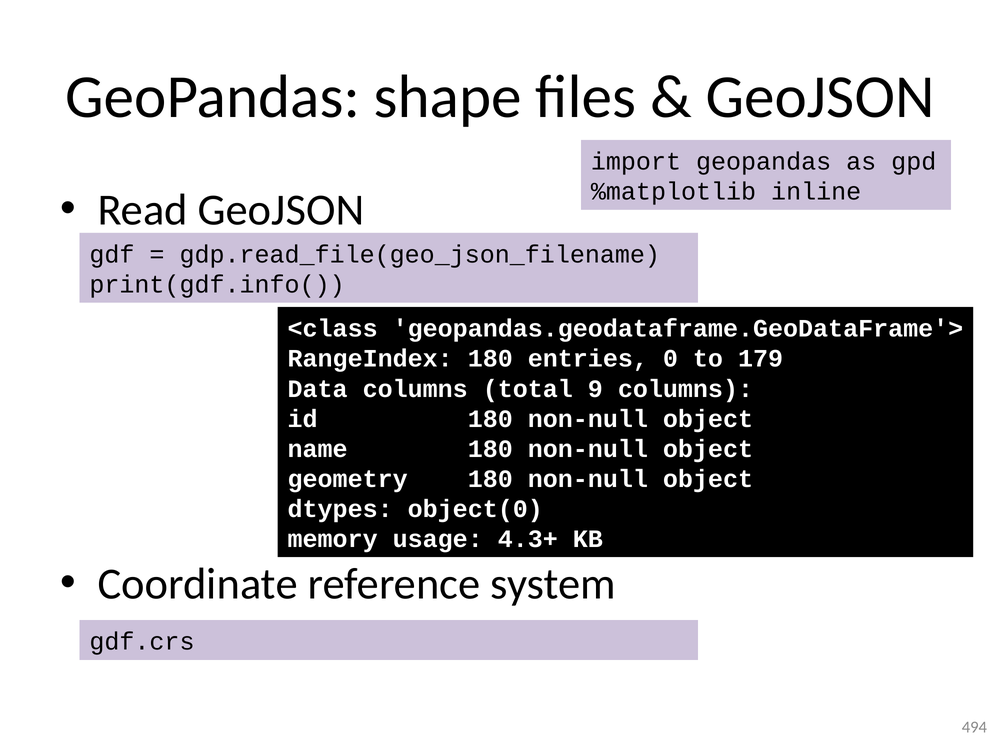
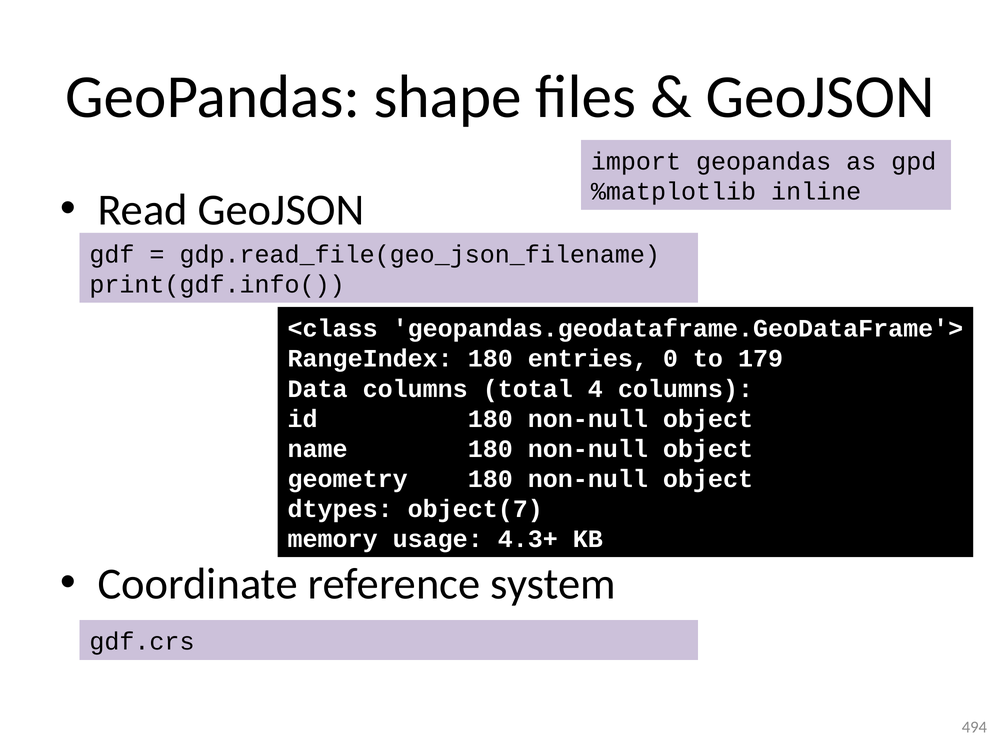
9: 9 -> 4
object(0: object(0 -> object(7
